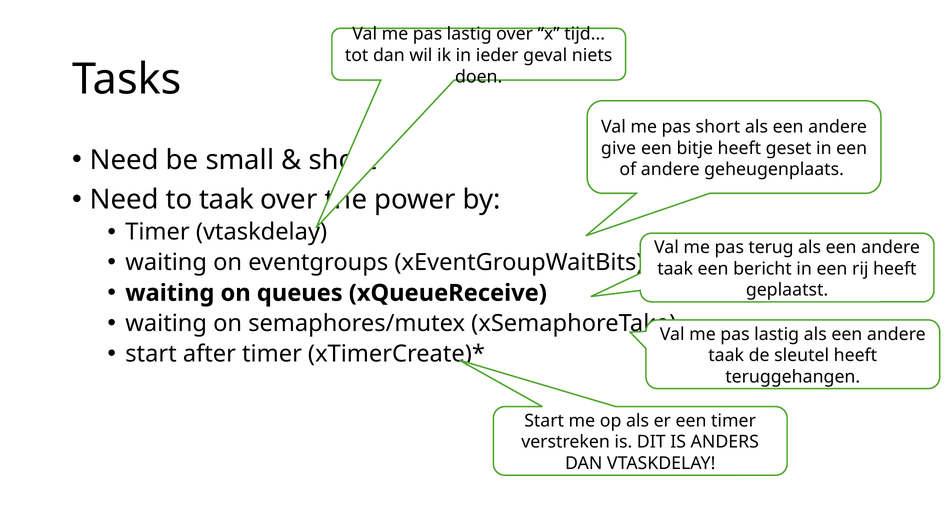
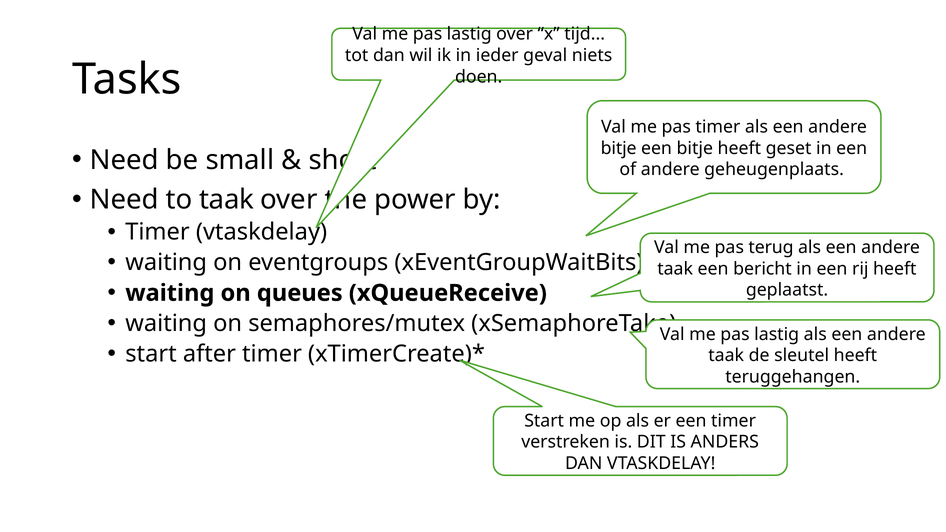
pas short: short -> timer
give at (619, 148): give -> bitje
